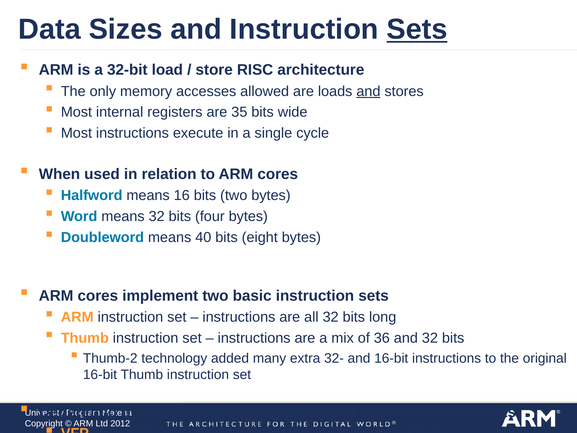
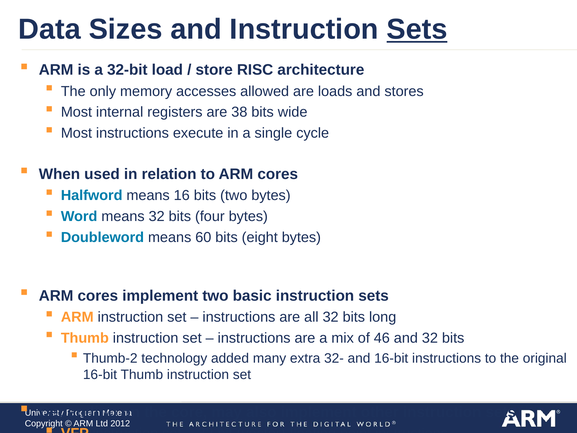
and at (368, 91) underline: present -> none
35: 35 -> 38
40: 40 -> 60
36: 36 -> 46
